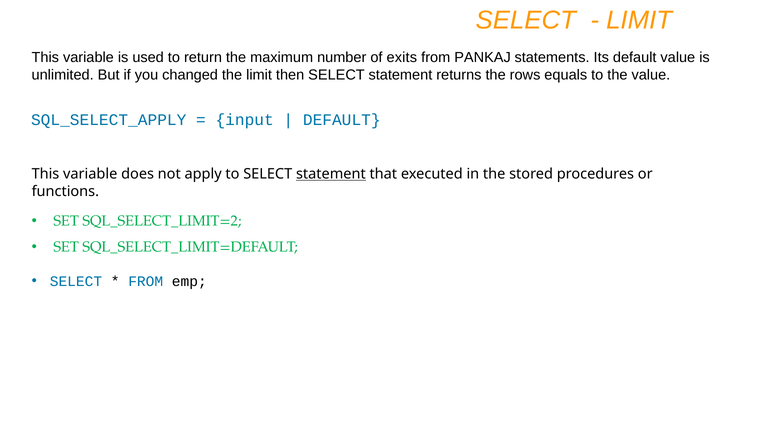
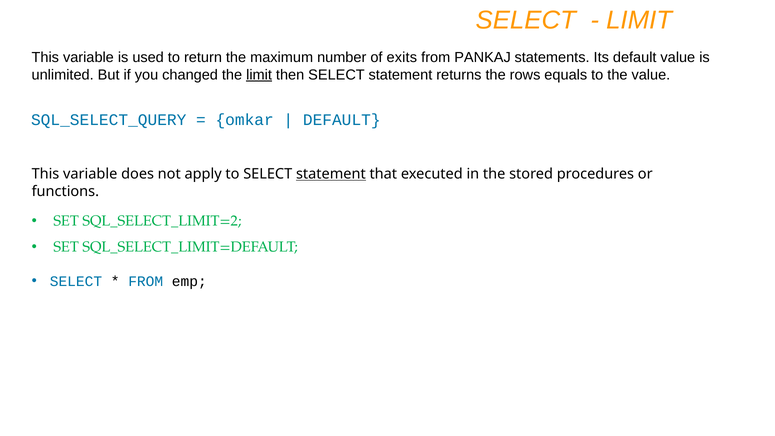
limit at (259, 75) underline: none -> present
SQL_SELECT_APPLY: SQL_SELECT_APPLY -> SQL_SELECT_QUERY
input: input -> omkar
